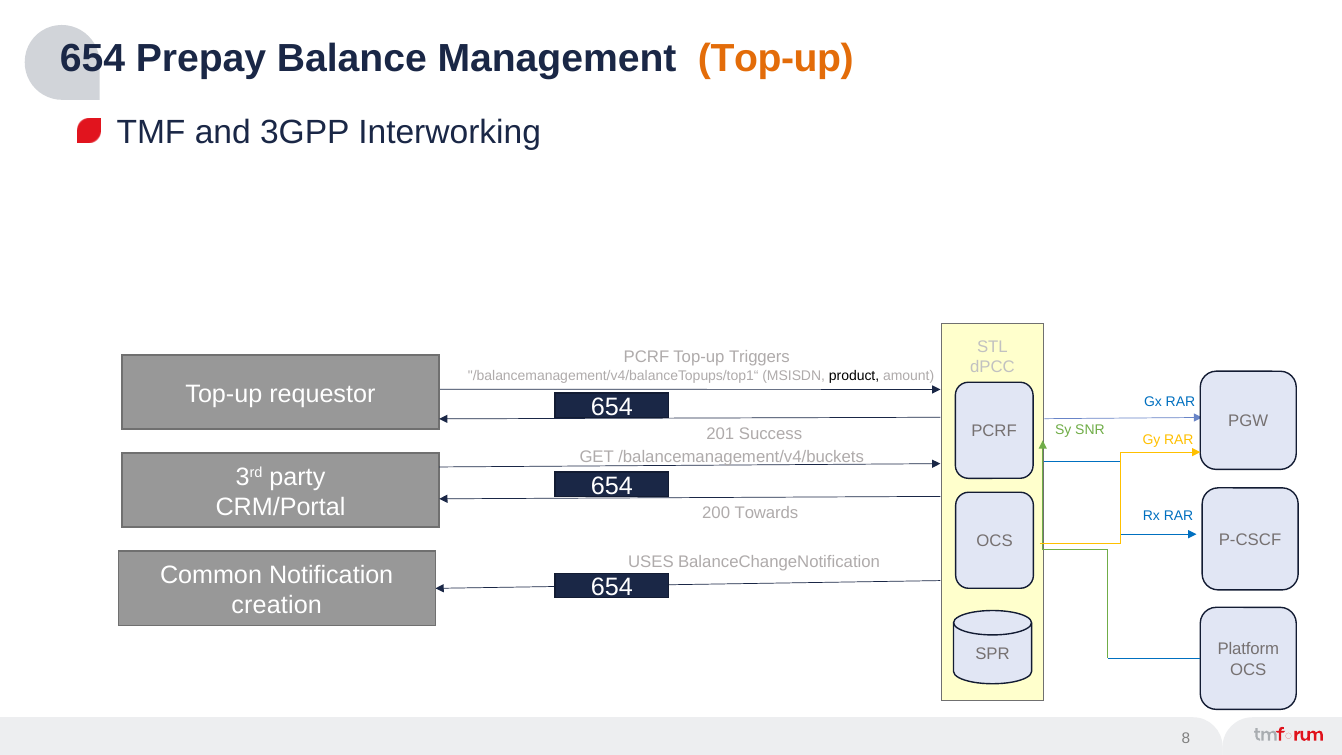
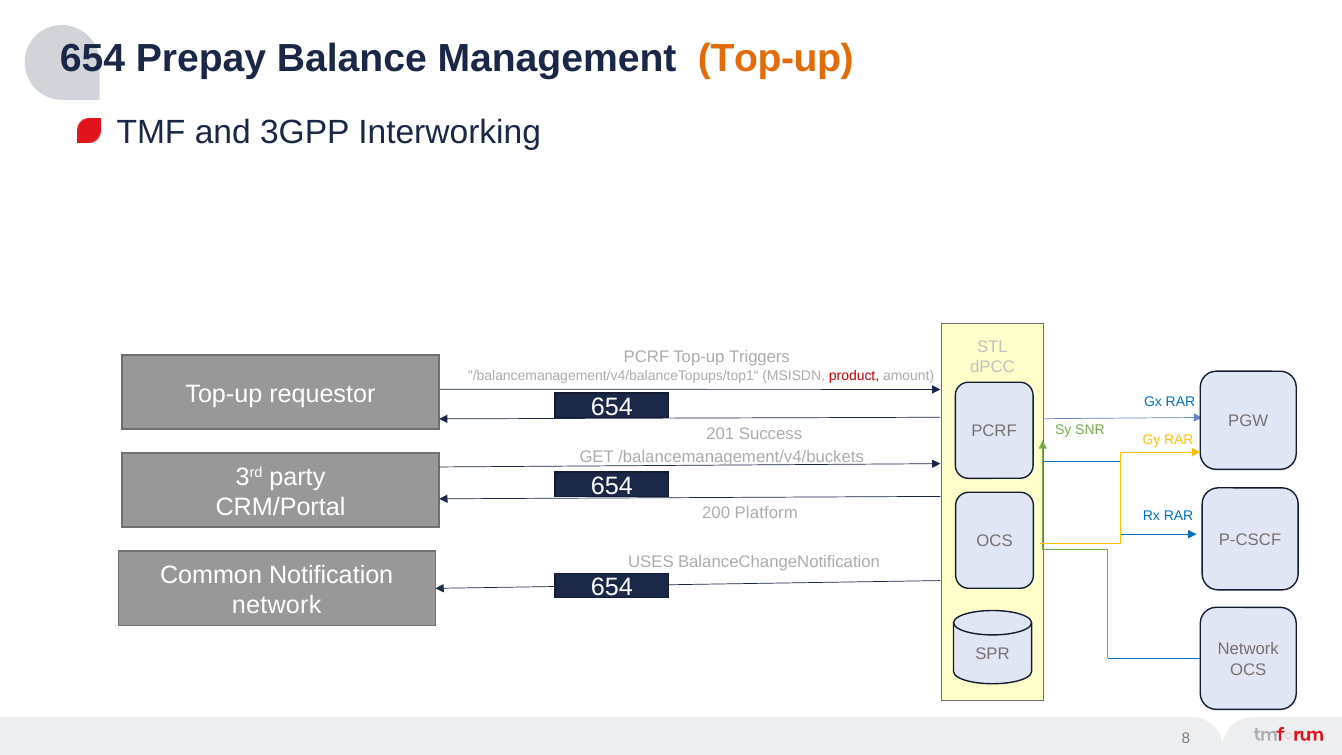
product colour: black -> red
Towards: Towards -> Platform
creation at (277, 605): creation -> network
Platform at (1248, 649): Platform -> Network
